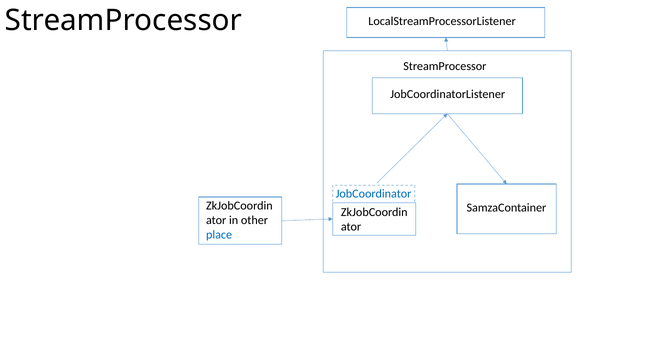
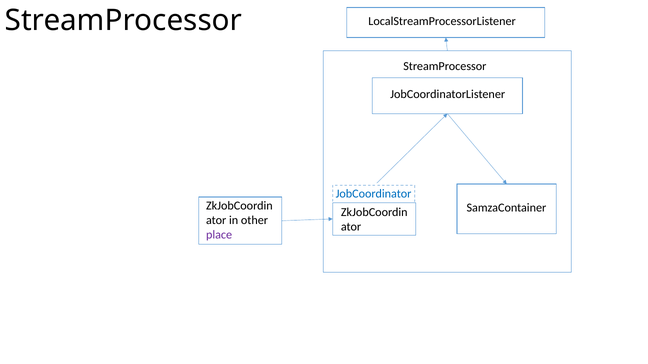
place colour: blue -> purple
